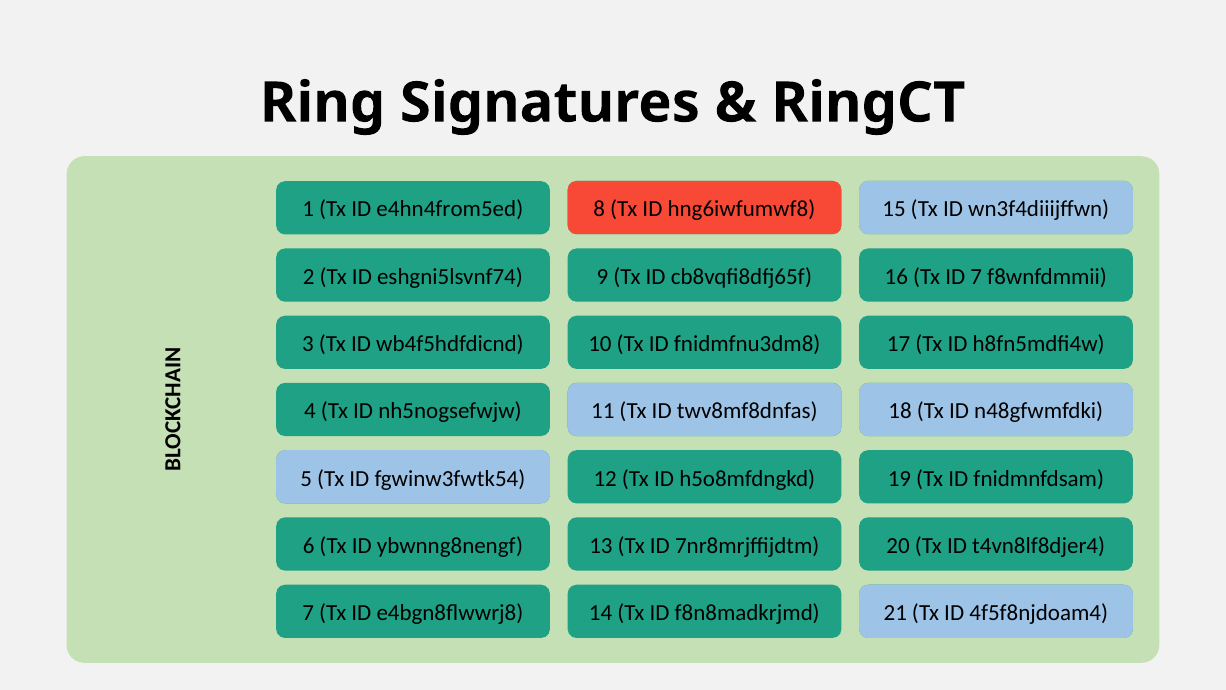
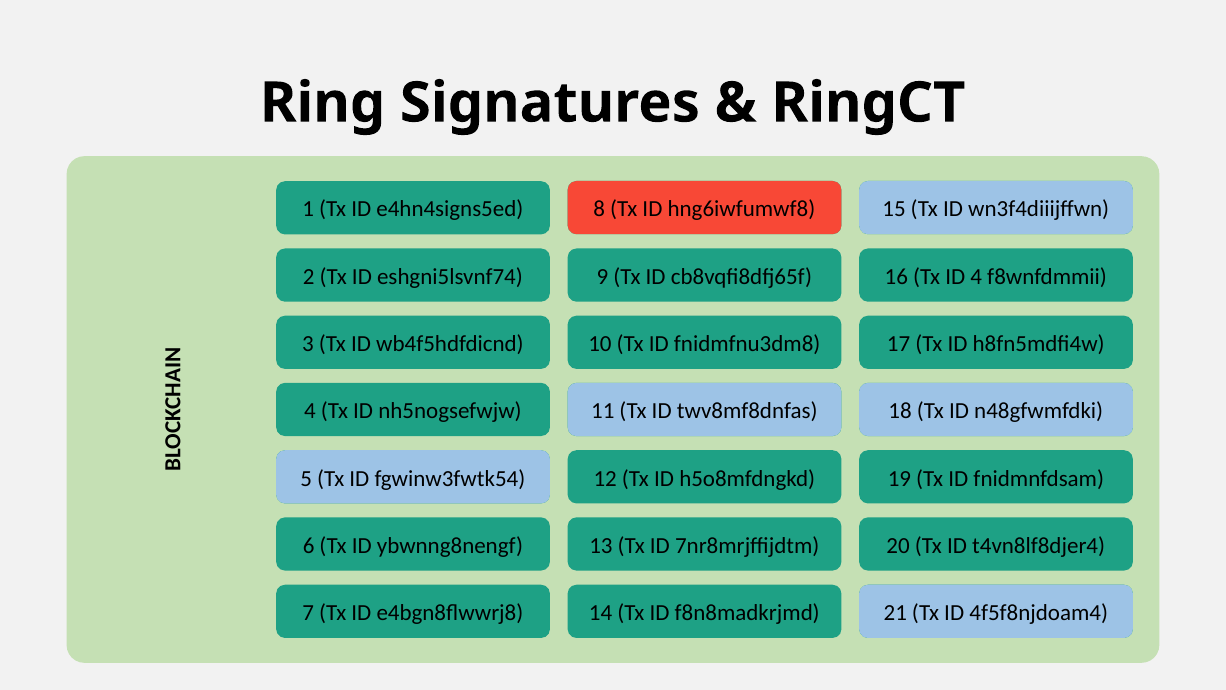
e4hn4from5ed: e4hn4from5ed -> e4hn4signs5ed
ID 7: 7 -> 4
